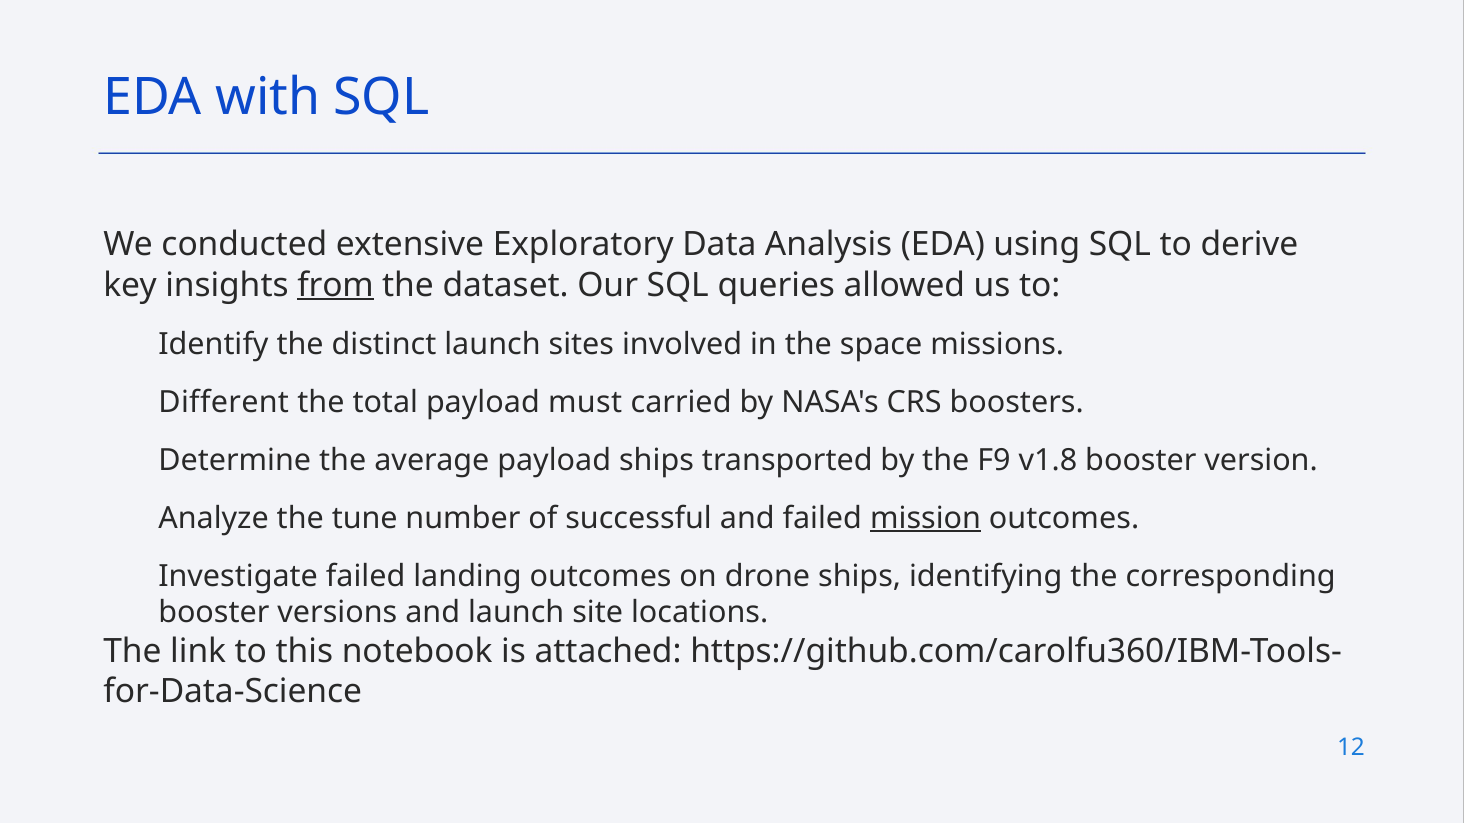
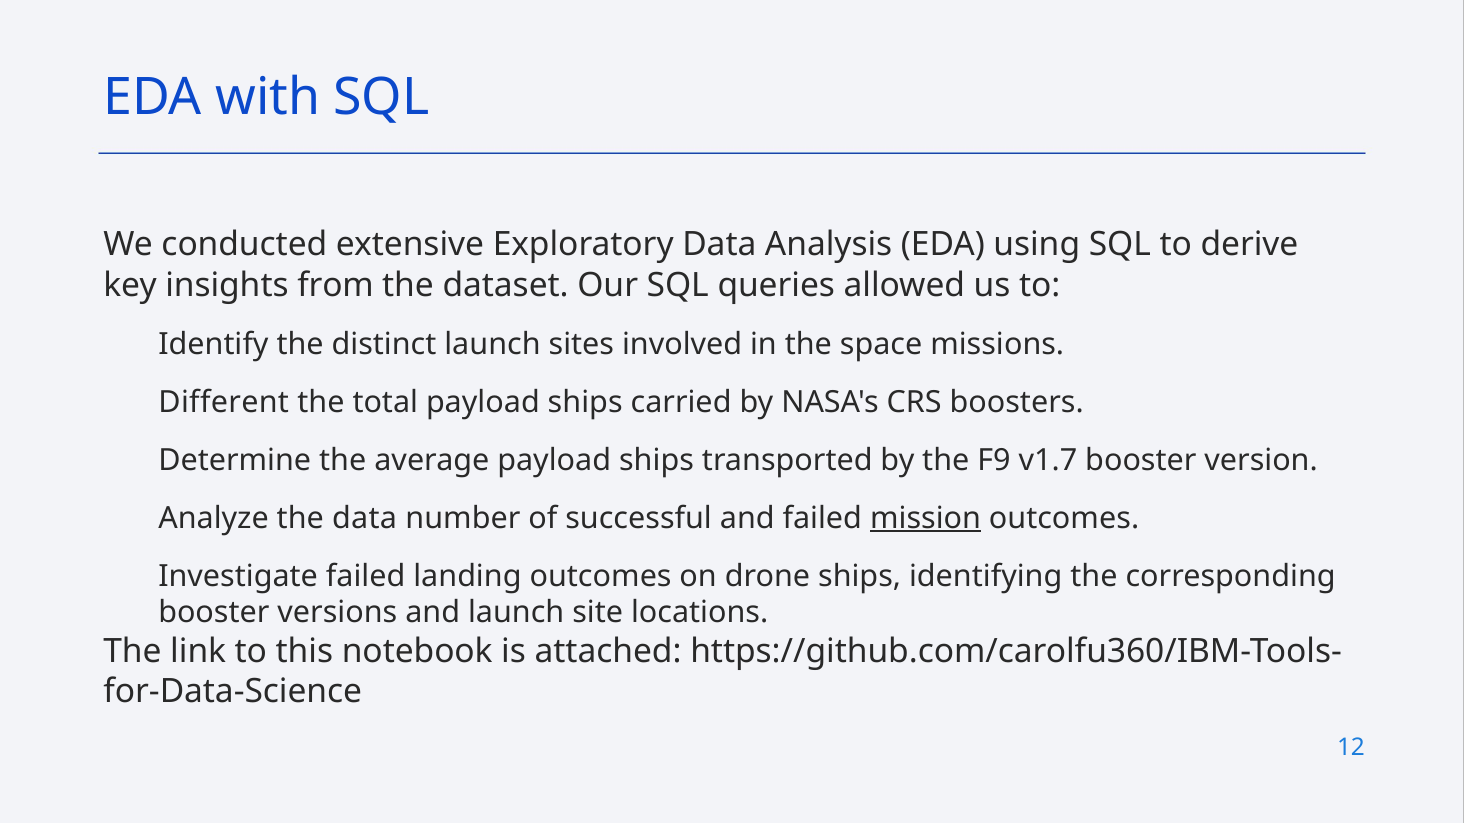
from underline: present -> none
total payload must: must -> ships
v1.8: v1.8 -> v1.7
the tune: tune -> data
